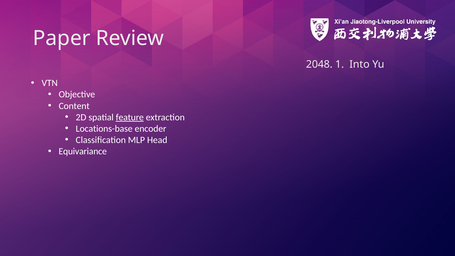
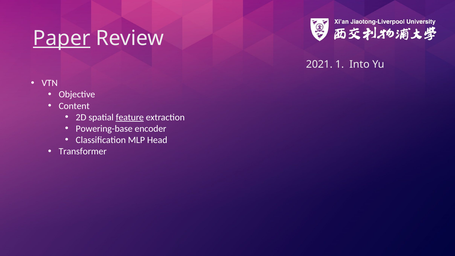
Paper underline: none -> present
2048: 2048 -> 2021
Locations-base: Locations-base -> Powering-base
Equivariance: Equivariance -> Transformer
